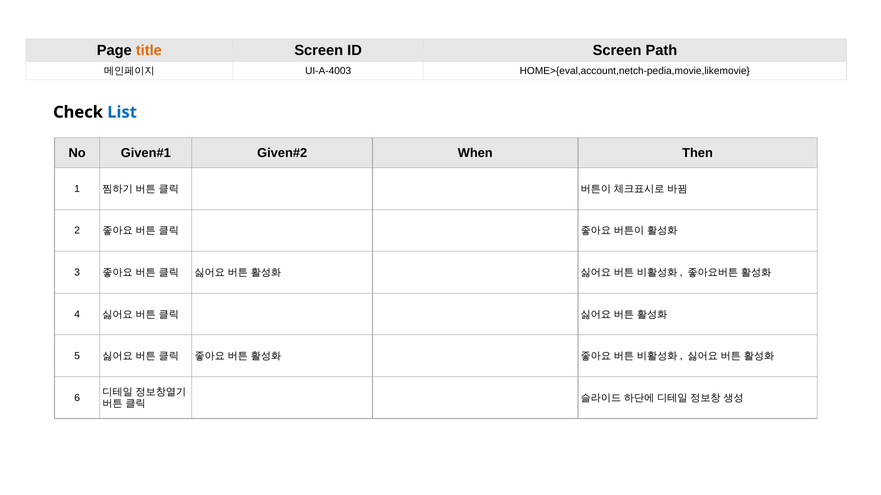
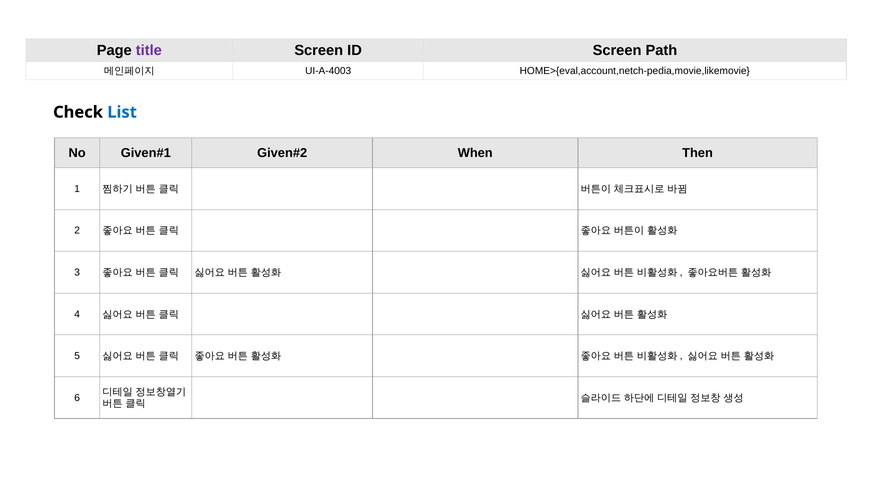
title colour: orange -> purple
